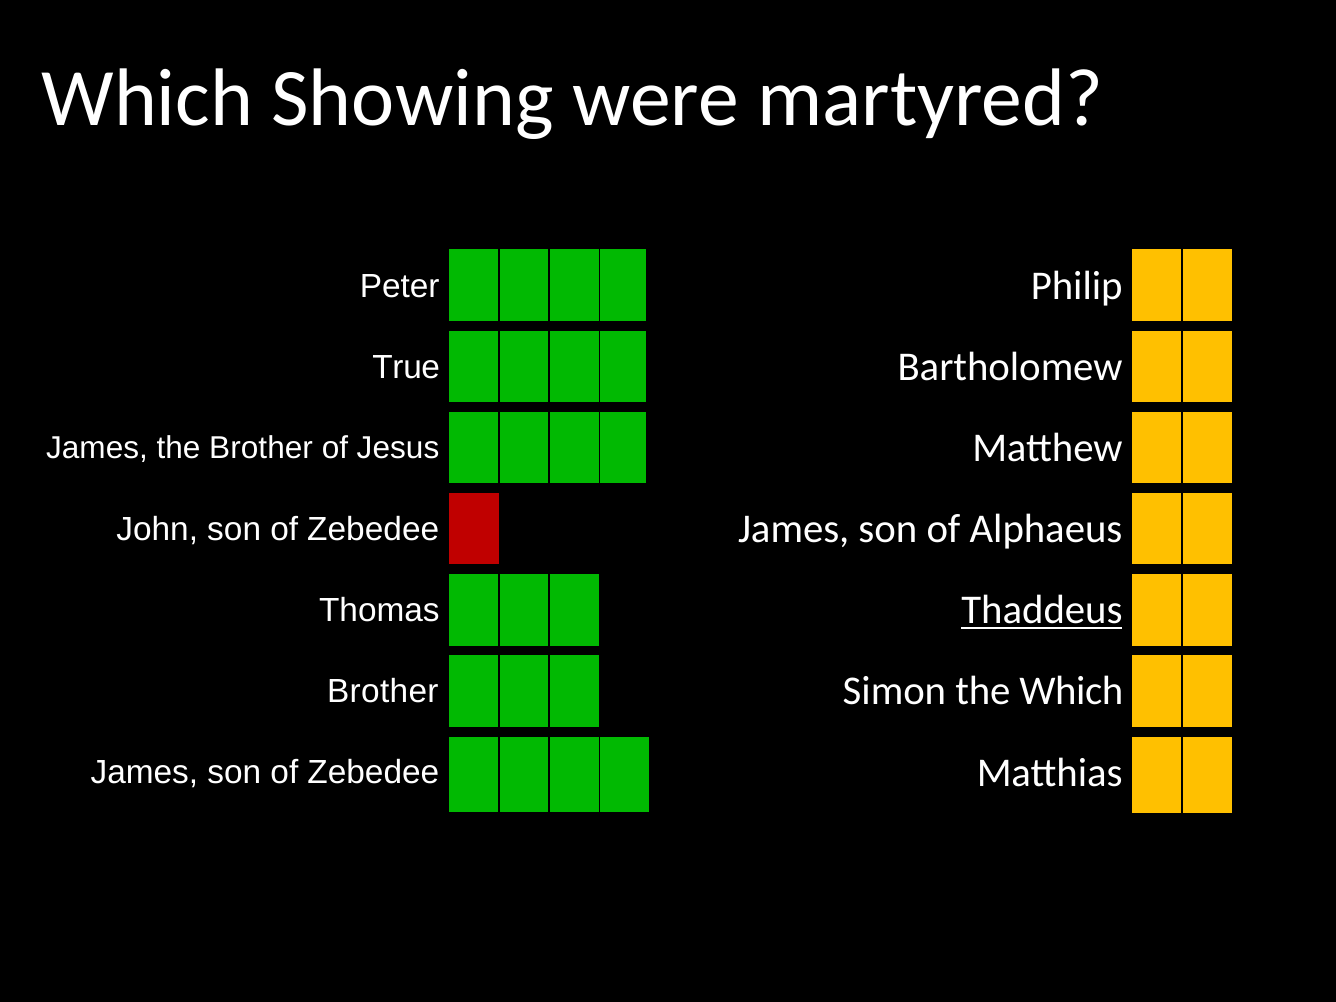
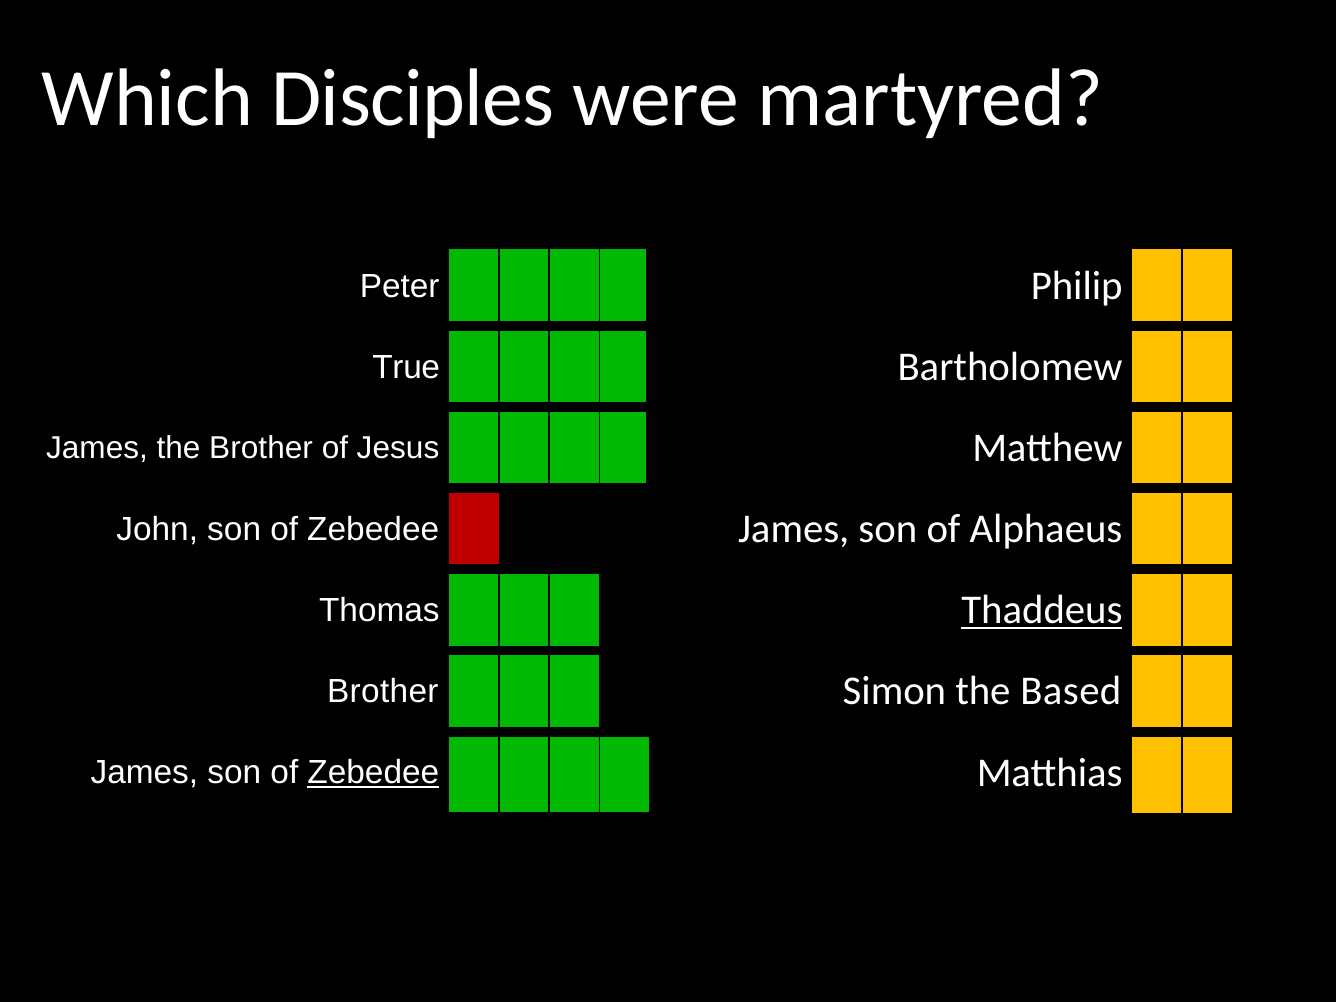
Showing: Showing -> Disciples
the Which: Which -> Based
Zebedee at (373, 773) underline: none -> present
